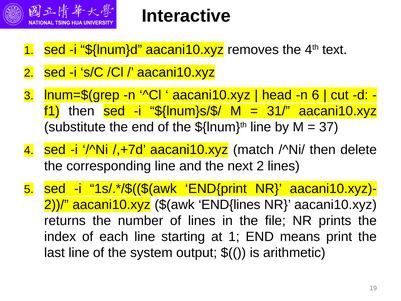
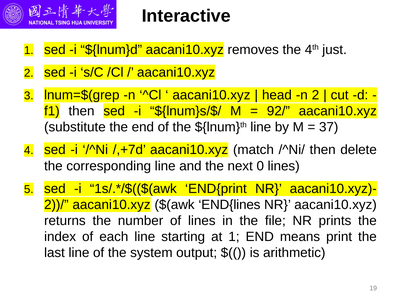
text: text -> just
n 6: 6 -> 2
31/: 31/ -> 92/
next 2: 2 -> 0
